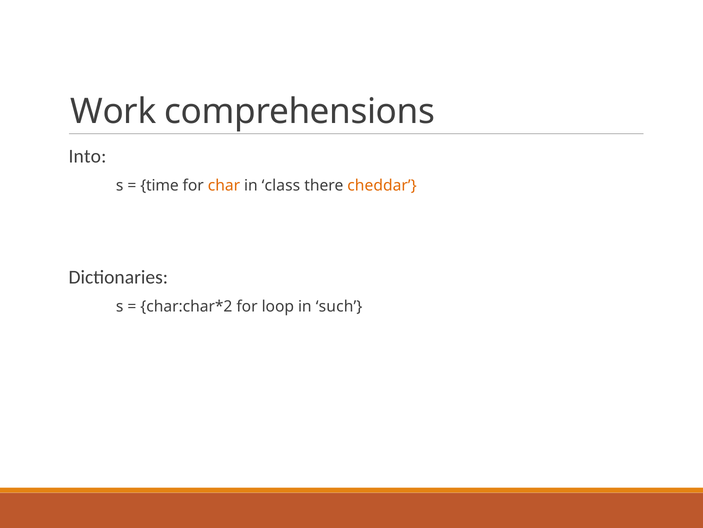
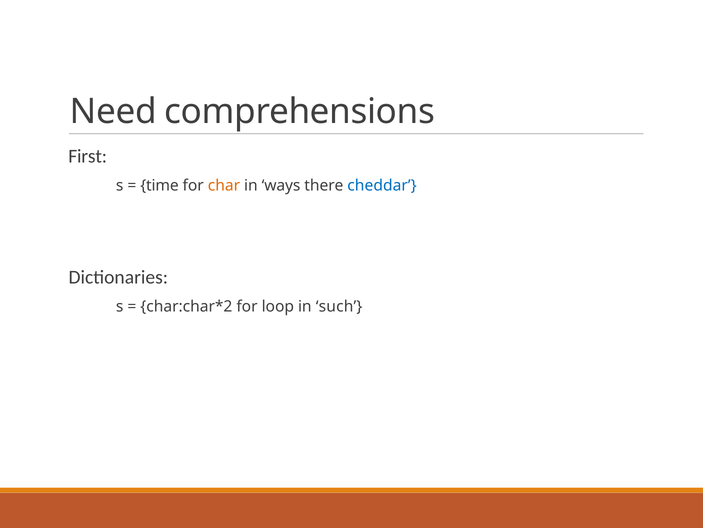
Work: Work -> Need
Into: Into -> First
class: class -> ways
cheddar colour: orange -> blue
